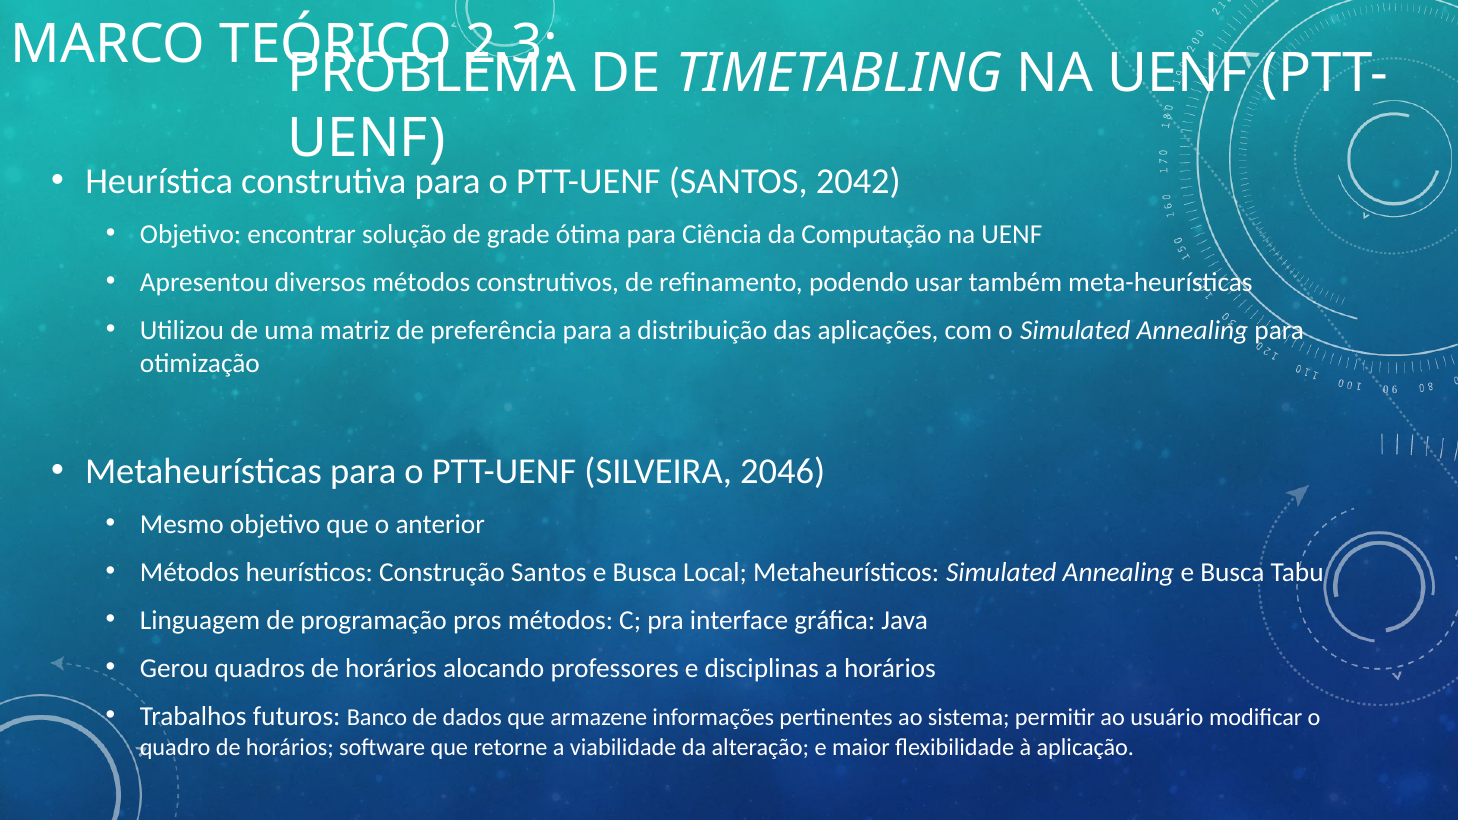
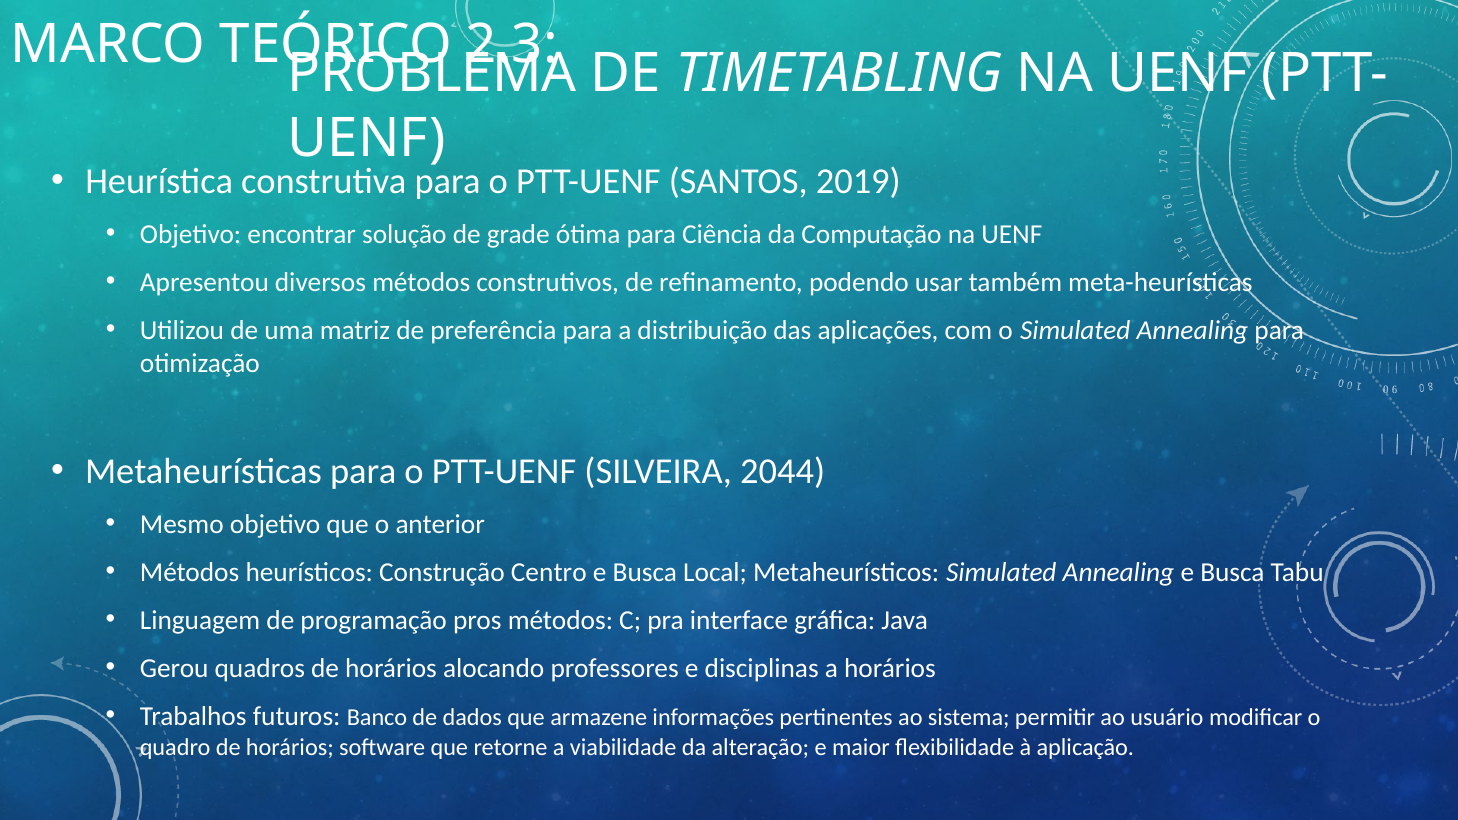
2042: 2042 -> 2019
2046: 2046 -> 2044
Construção Santos: Santos -> Centro
